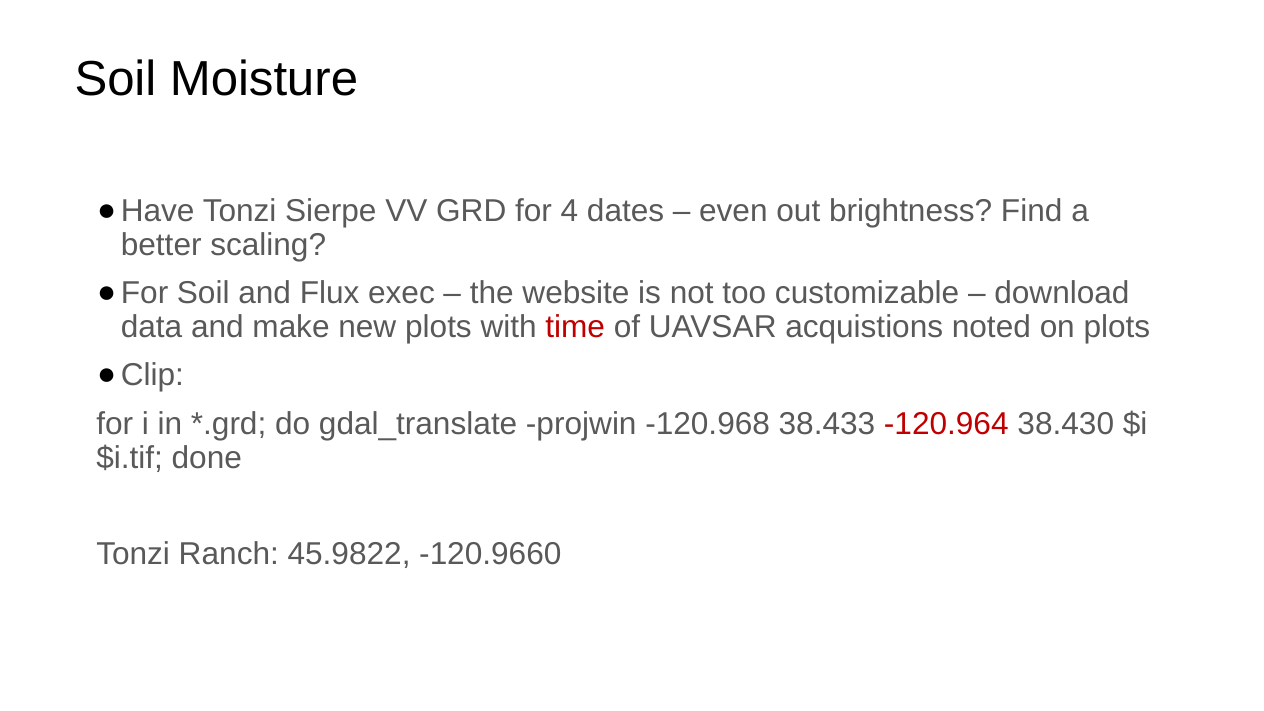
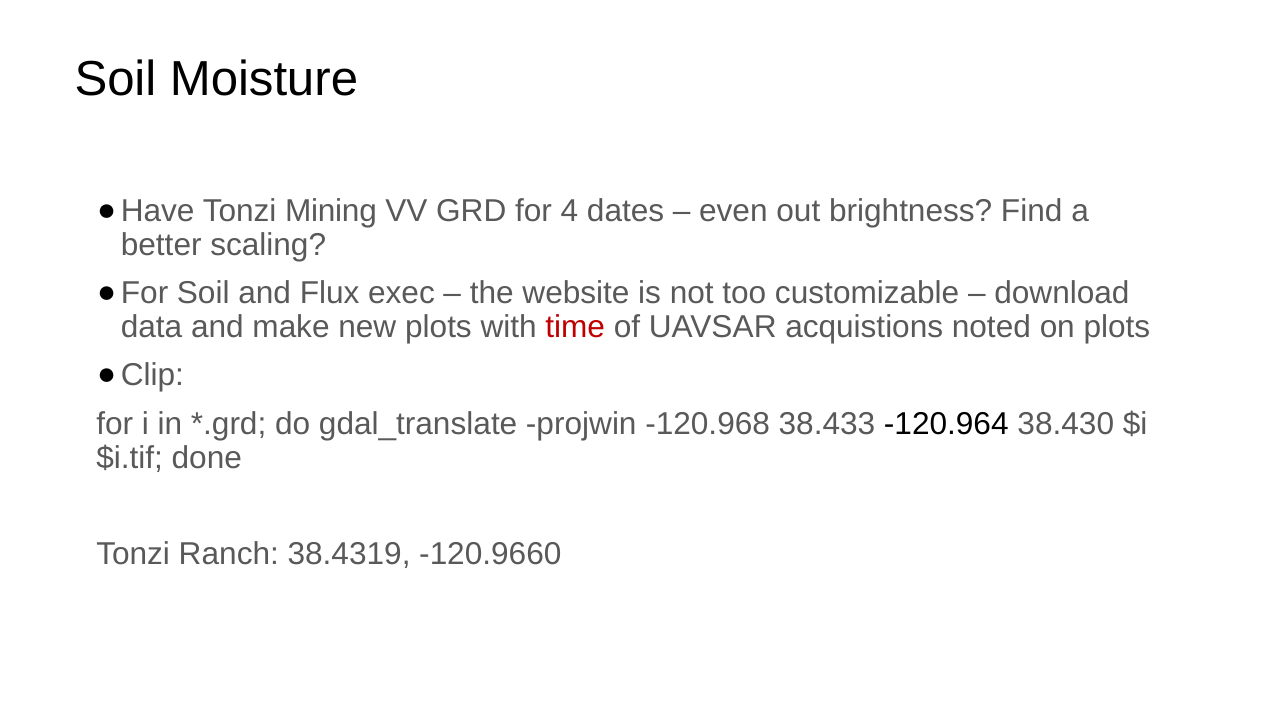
Sierpe: Sierpe -> Mining
-120.964 colour: red -> black
45.9822: 45.9822 -> 38.4319
